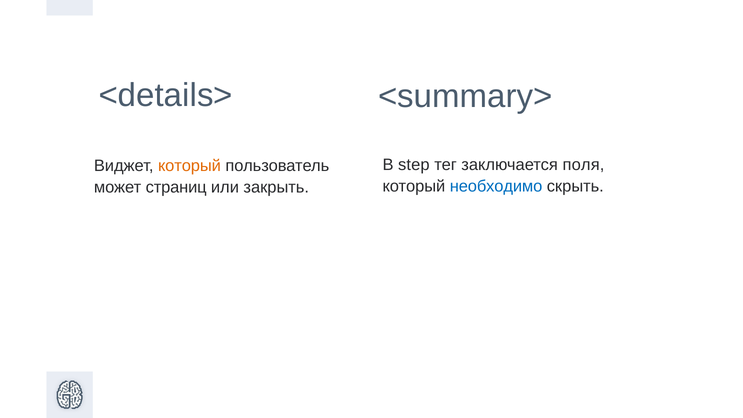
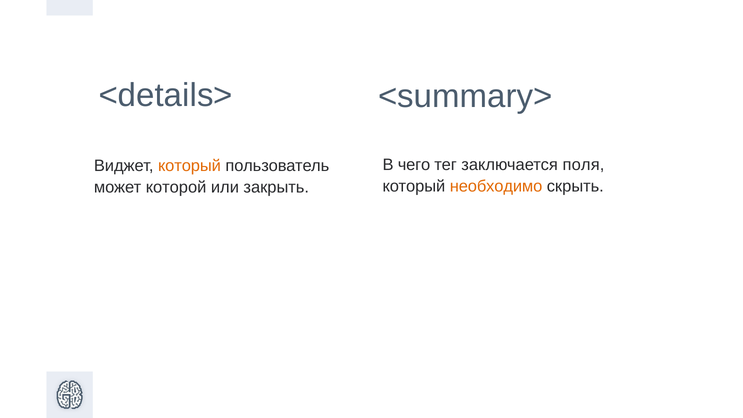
step: step -> чего
необходимо colour: blue -> orange
страниц: страниц -> которой
